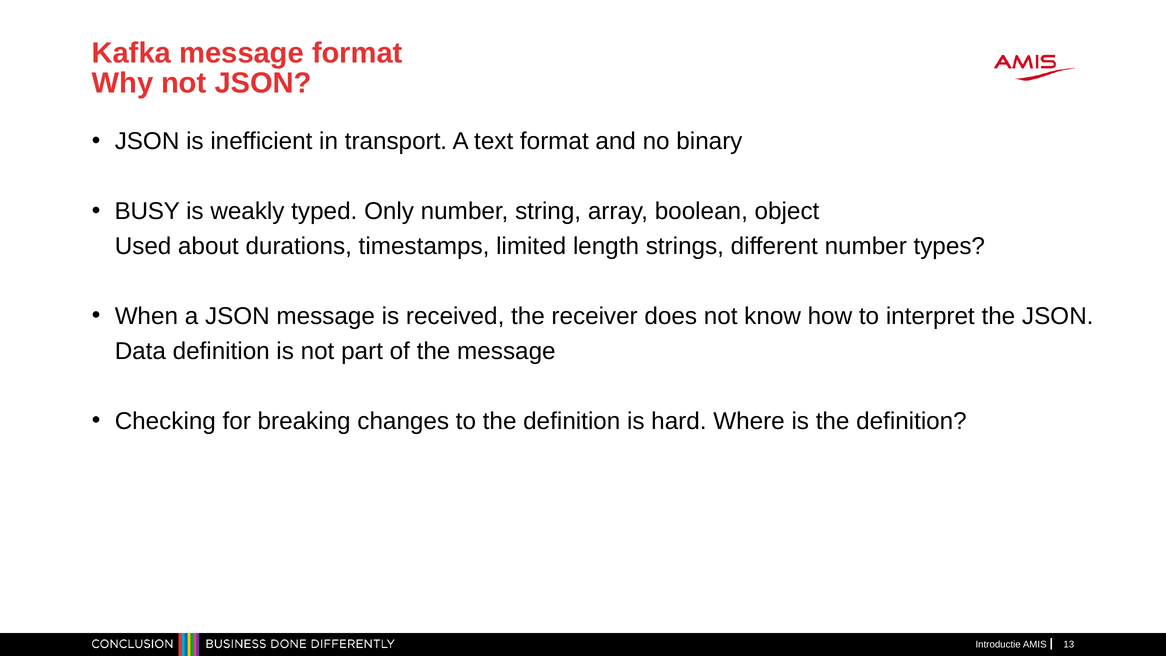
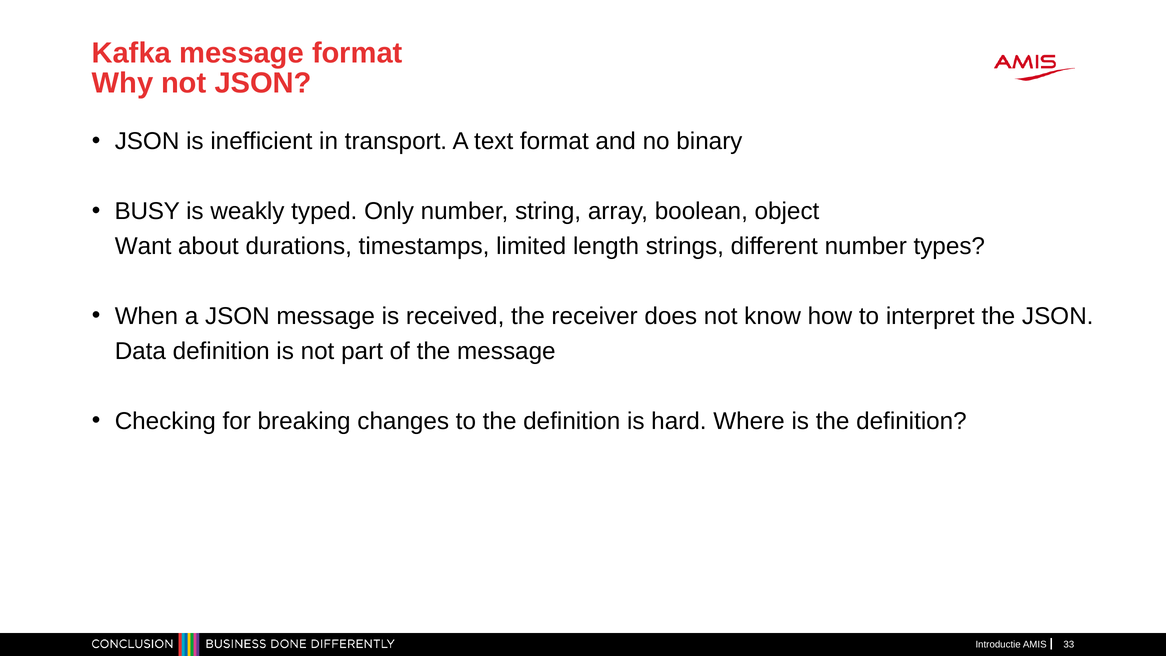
Used: Used -> Want
13: 13 -> 33
